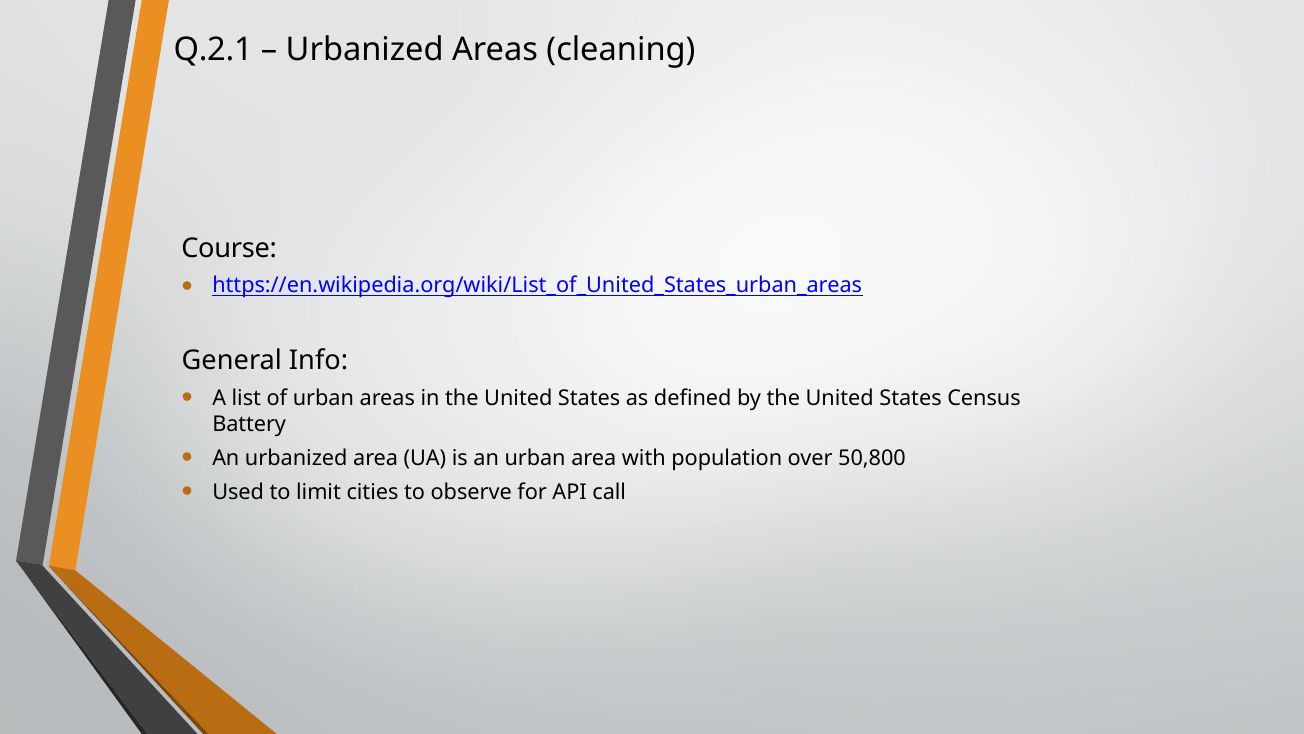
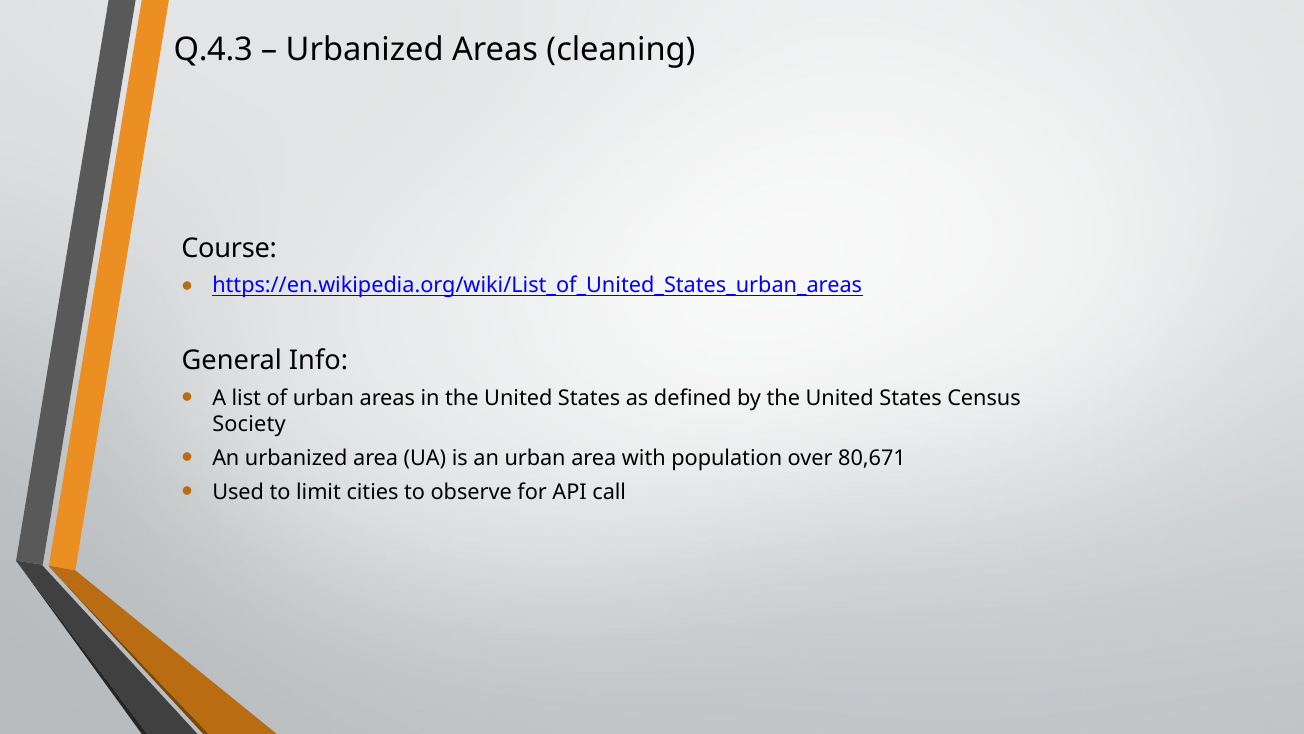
Q.2.1: Q.2.1 -> Q.4.3
Battery: Battery -> Society
50,800: 50,800 -> 80,671
